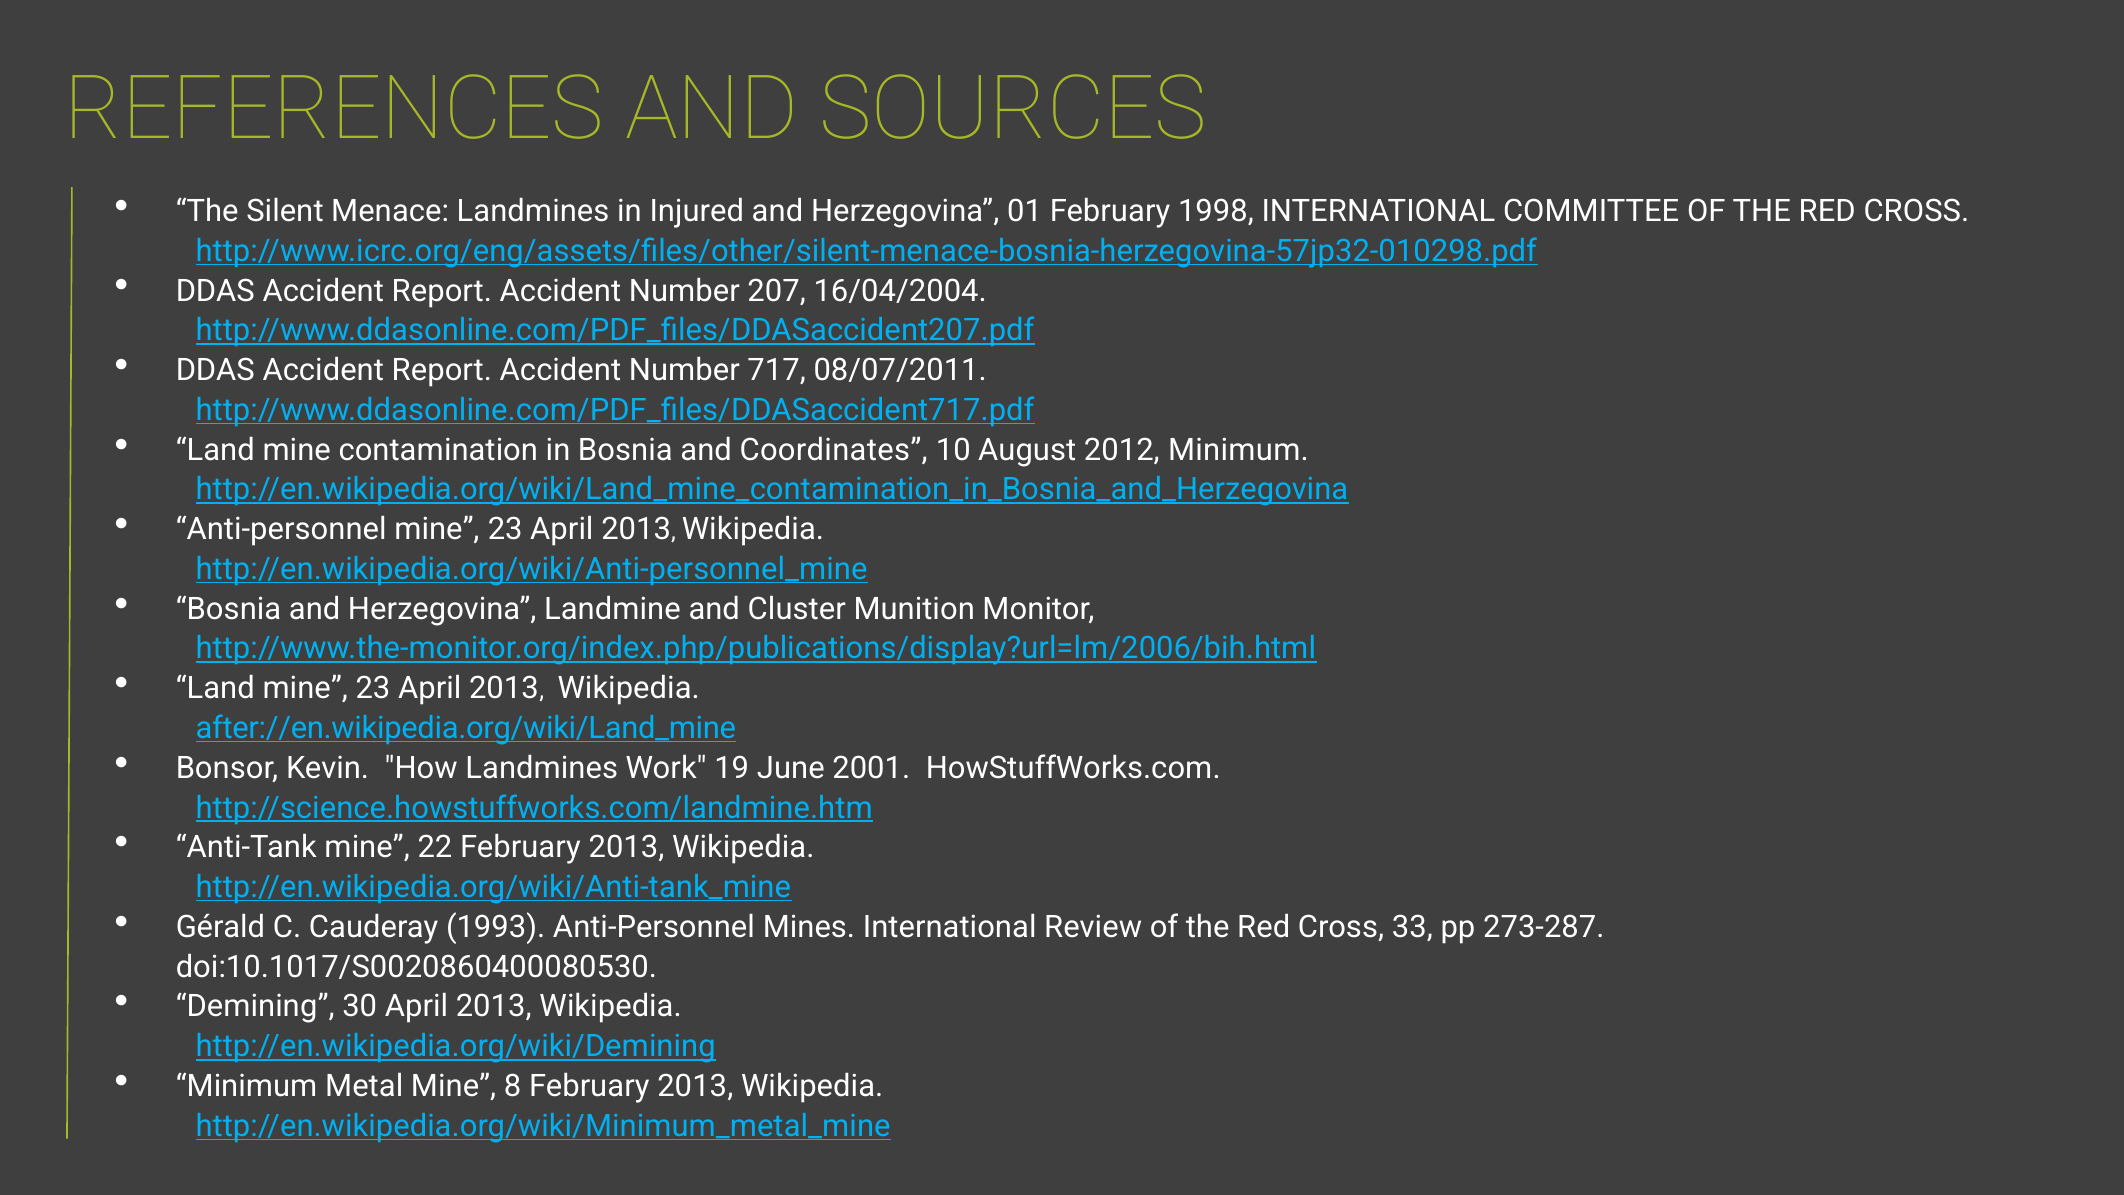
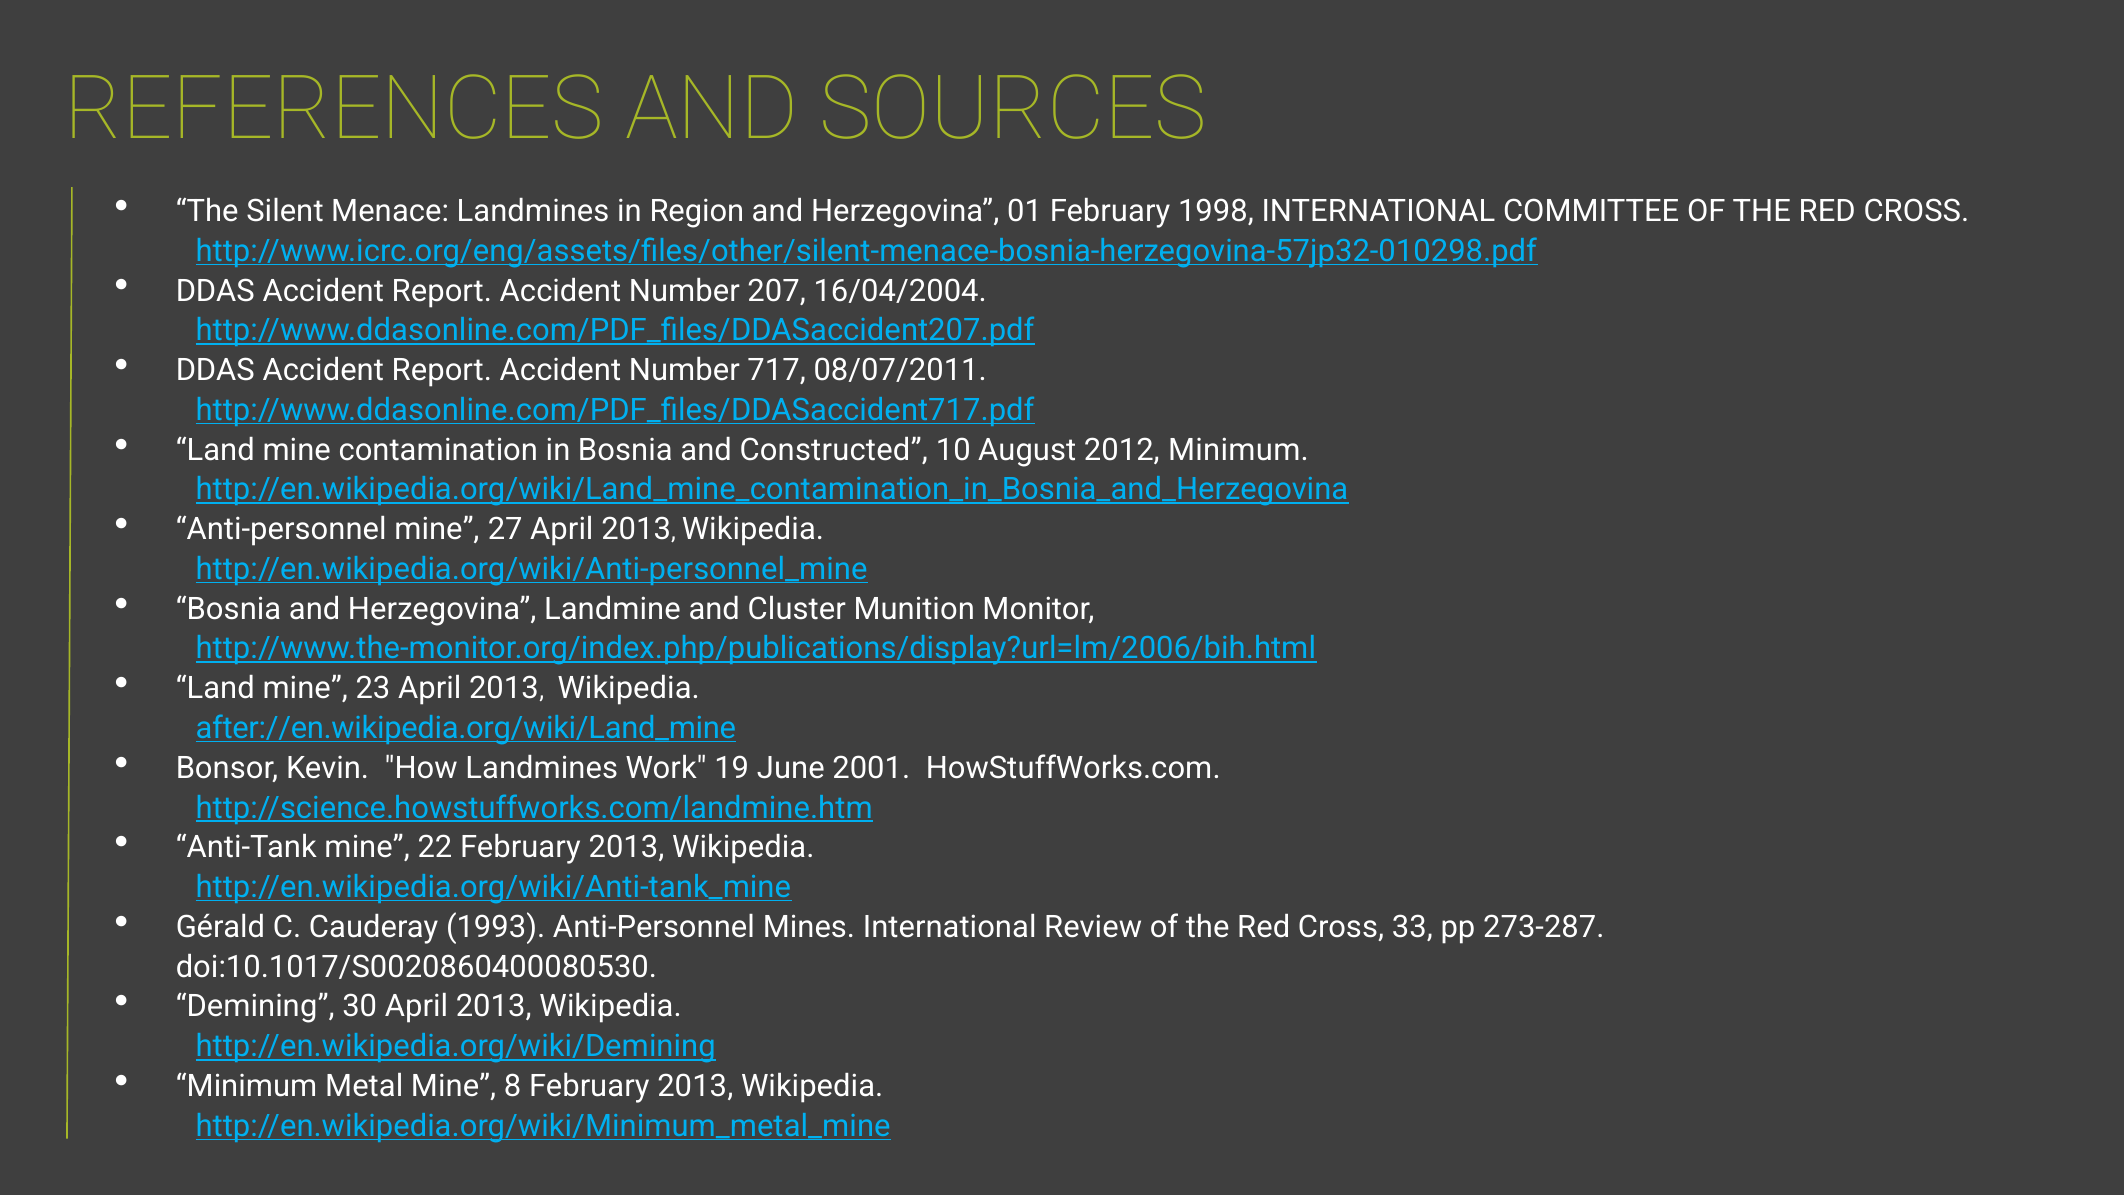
Injured: Injured -> Region
Coordinates: Coordinates -> Constructed
Anti-personnel mine 23: 23 -> 27
